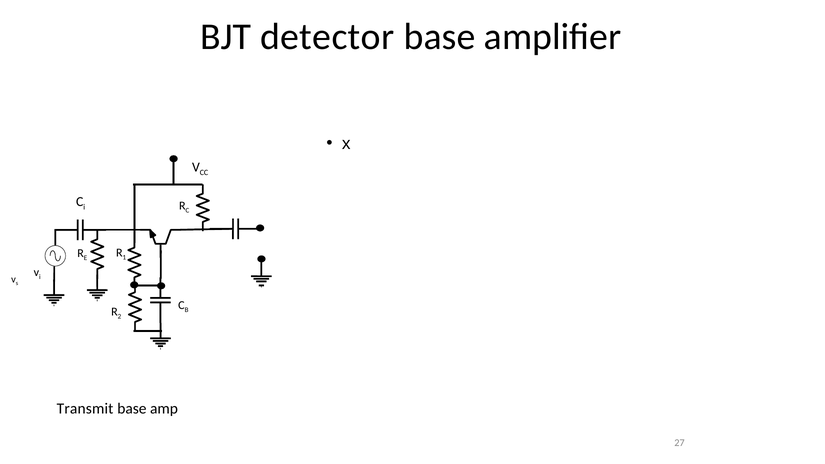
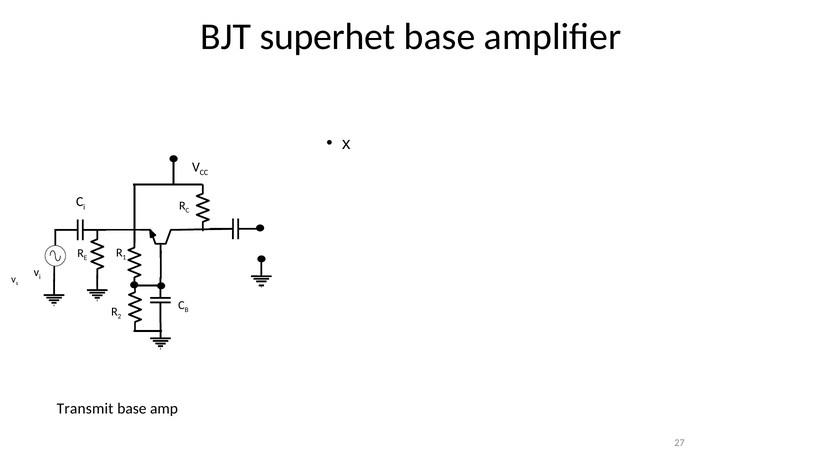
detector: detector -> superhet
